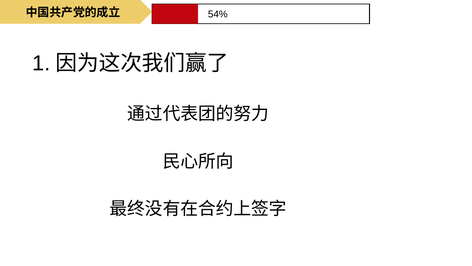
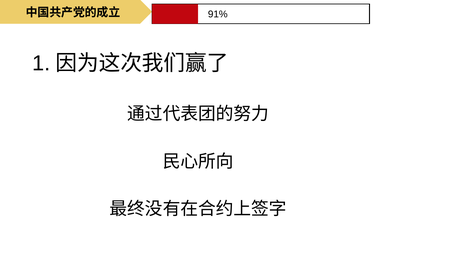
54%: 54% -> 91%
